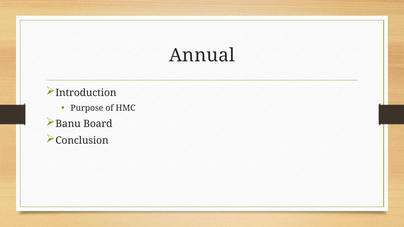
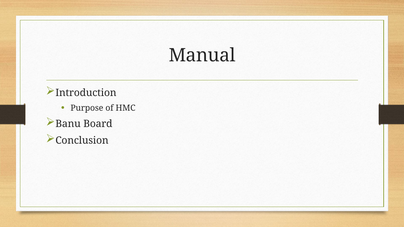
Annual: Annual -> Manual
